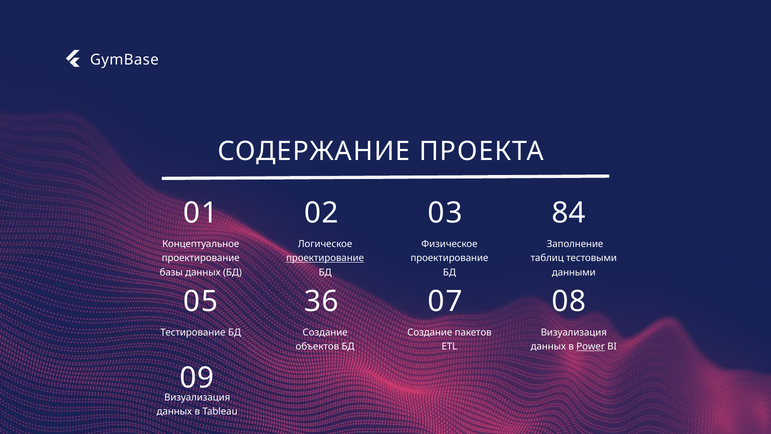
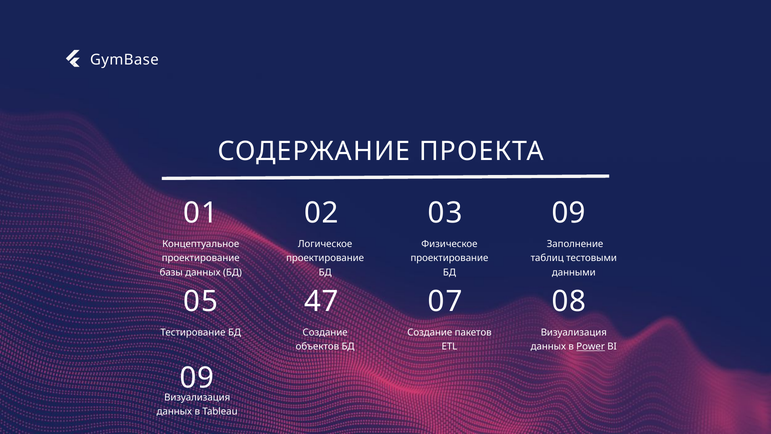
03 84: 84 -> 09
проектирование at (325, 258) underline: present -> none
36: 36 -> 47
